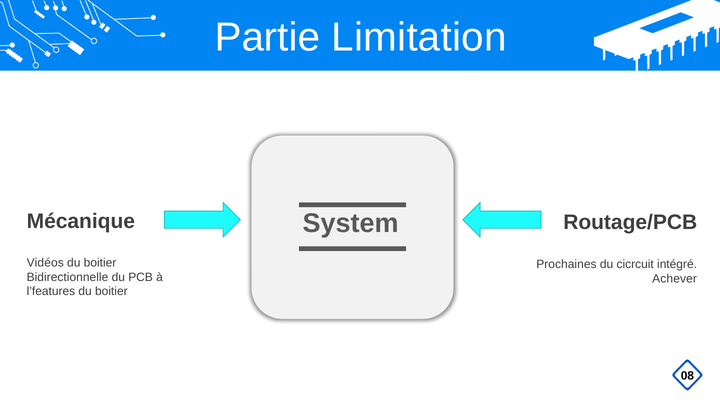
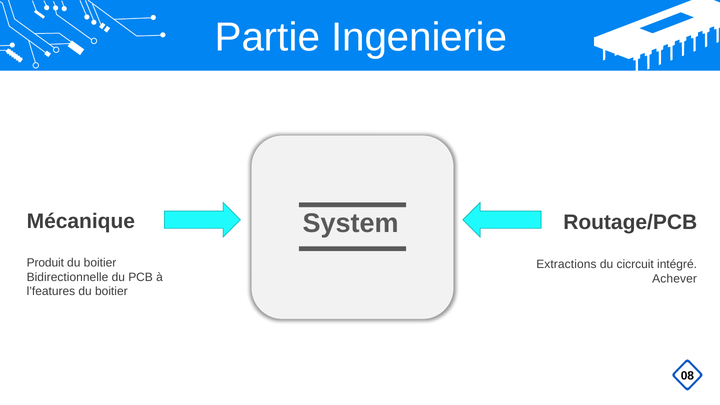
Limitation: Limitation -> Ingenierie
Vidéos: Vidéos -> Produit
Prochaines: Prochaines -> Extractions
